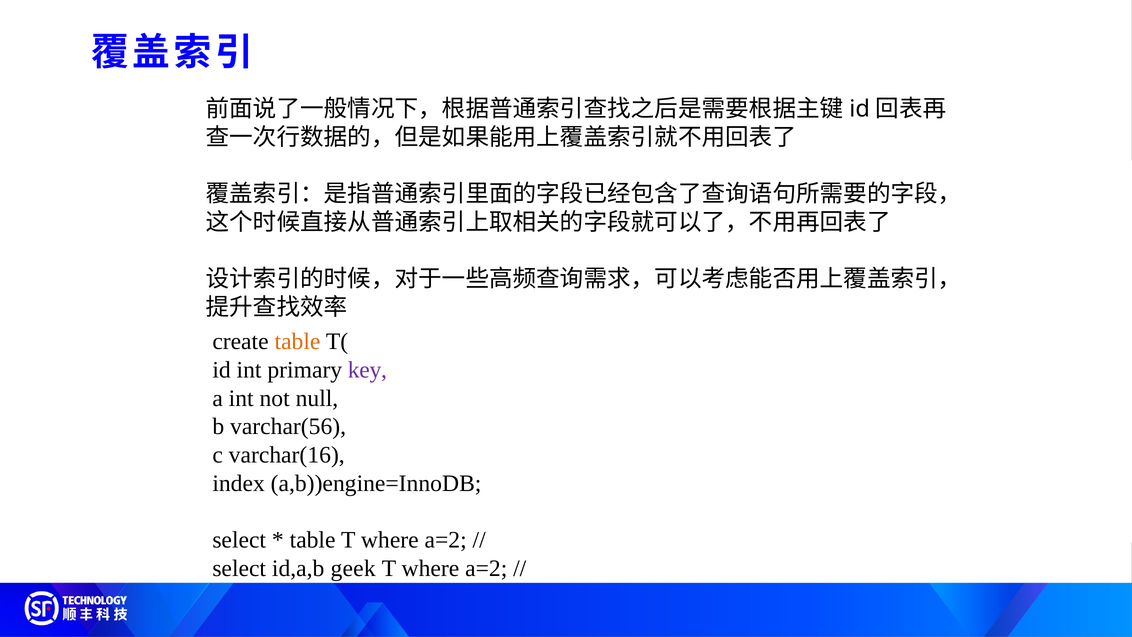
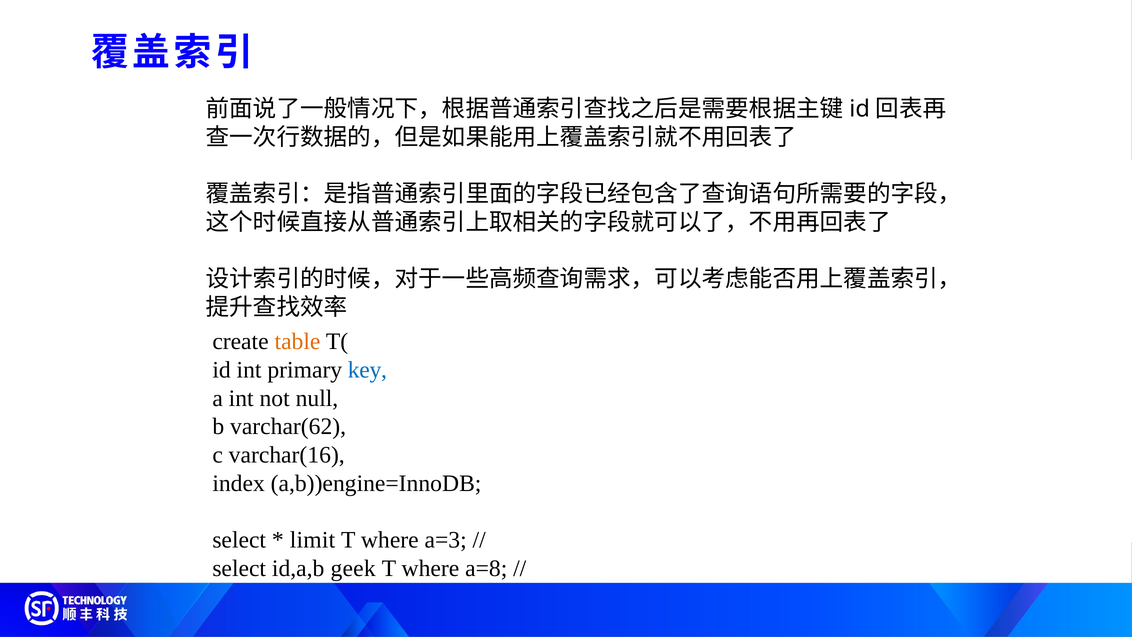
key colour: purple -> blue
varchar(56: varchar(56 -> varchar(62
table at (313, 540): table -> limit
a=2 at (446, 540): a=2 -> a=3
a=2 at (486, 568): a=2 -> a=8
